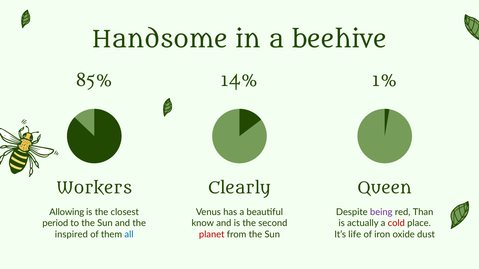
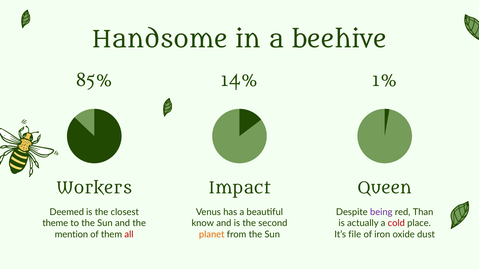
Clearly: Clearly -> Impact
Allowing: Allowing -> Deemed
period: period -> theme
inspired: inspired -> mention
all colour: blue -> red
planet colour: red -> orange
life: life -> file
